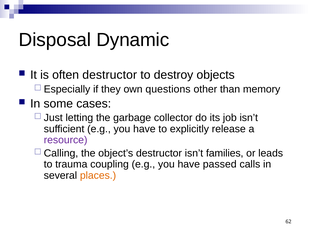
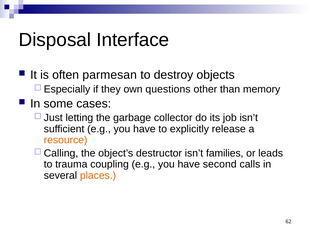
Dynamic: Dynamic -> Interface
often destructor: destructor -> parmesan
resource colour: purple -> orange
passed: passed -> second
